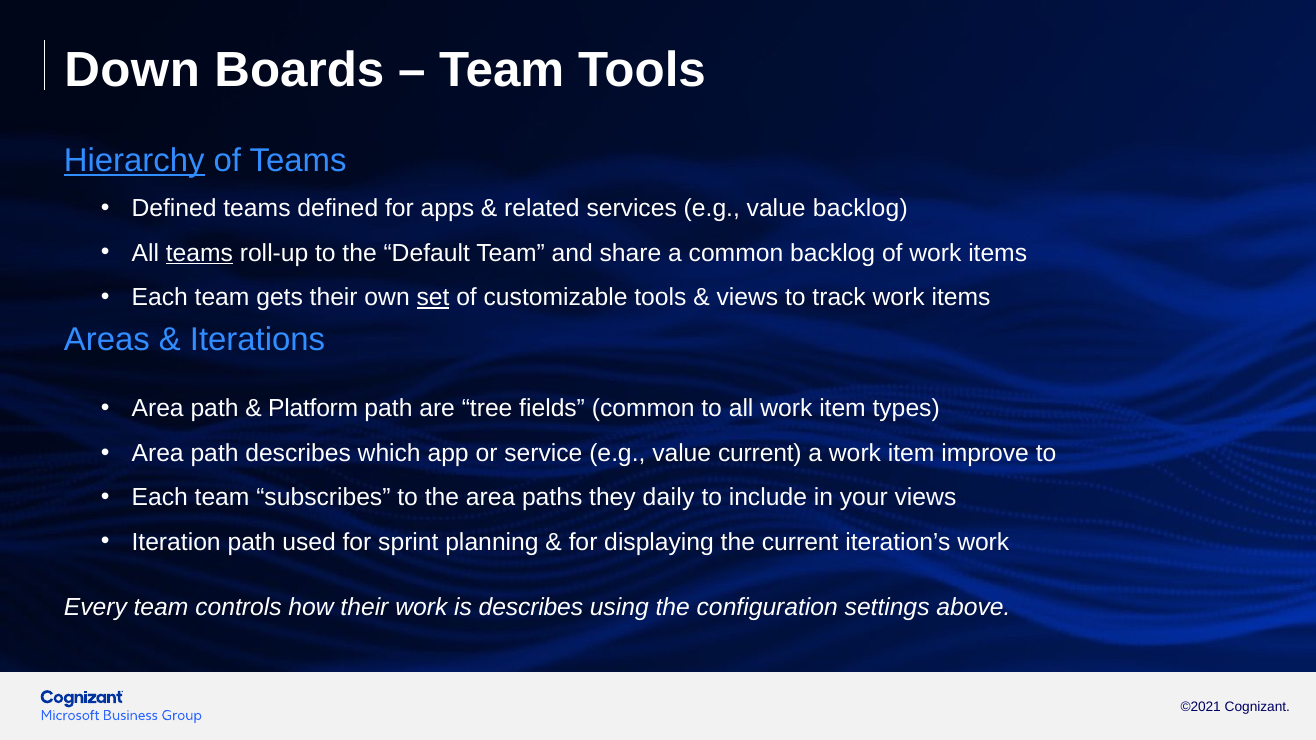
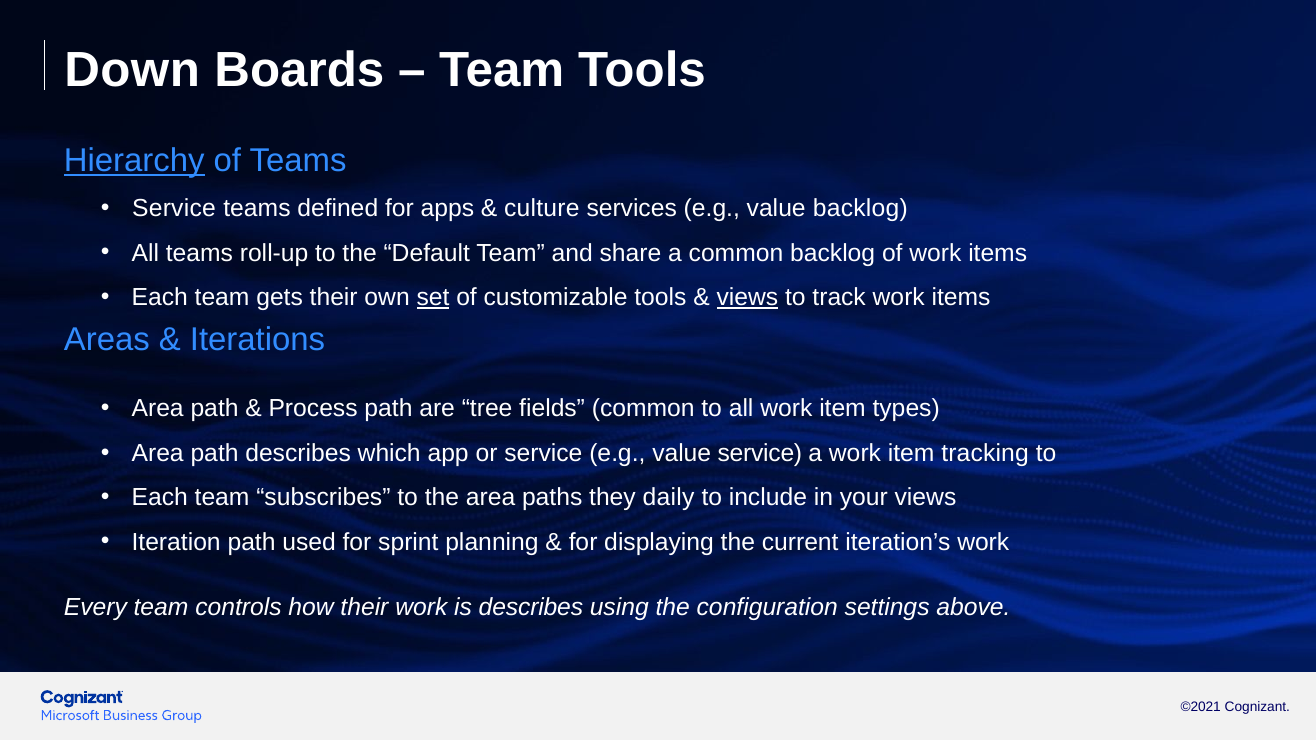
Defined at (174, 209): Defined -> Service
related: related -> culture
teams at (199, 253) underline: present -> none
views at (747, 298) underline: none -> present
Platform: Platform -> Process
value current: current -> service
improve: improve -> tracking
